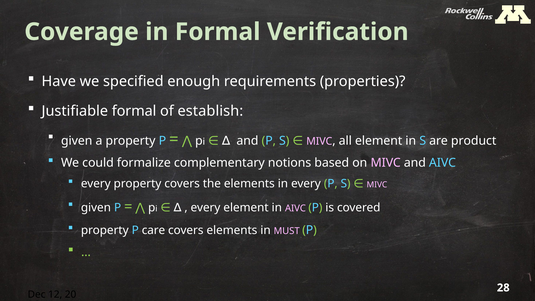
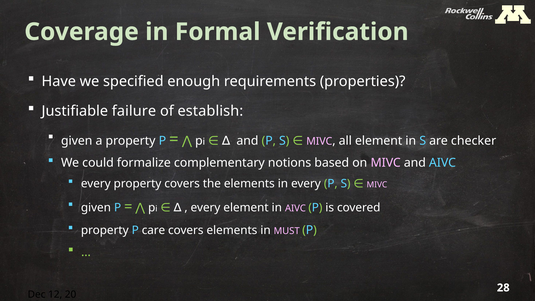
Justifiable formal: formal -> failure
product: product -> checker
